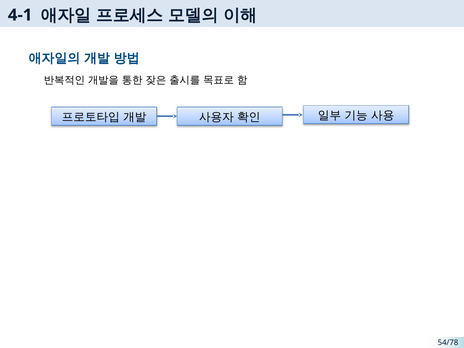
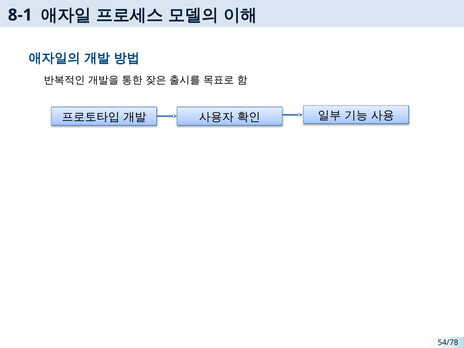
4-1: 4-1 -> 8-1
